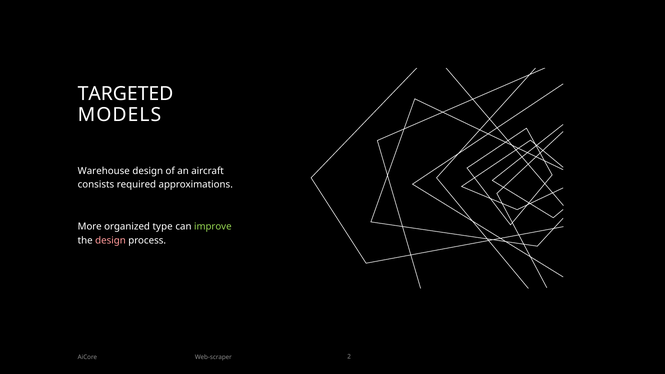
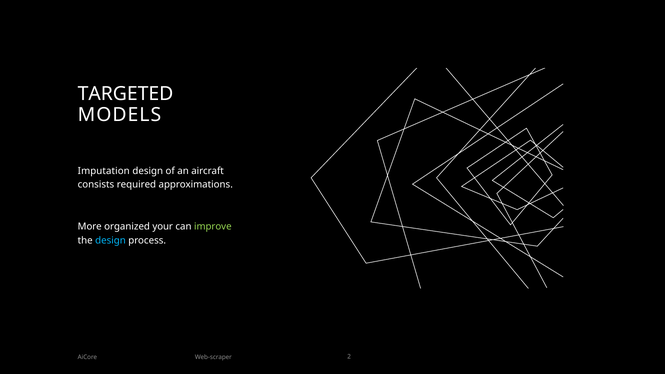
Warehouse: Warehouse -> Imputation
type: type -> your
design at (110, 241) colour: pink -> light blue
